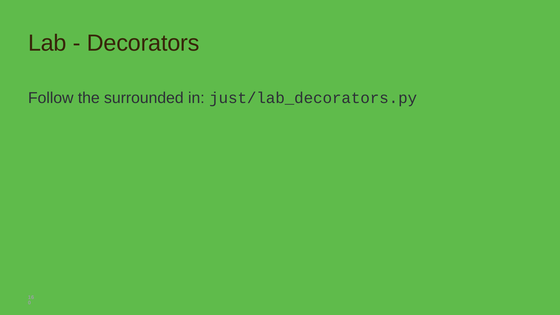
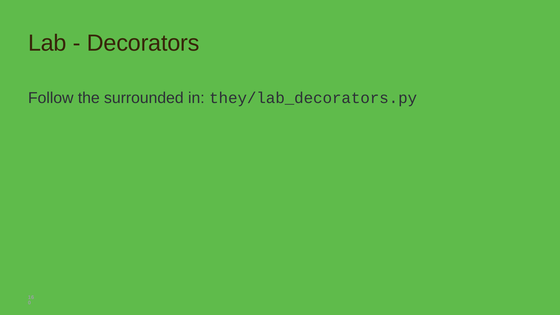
just/lab_decorators.py: just/lab_decorators.py -> they/lab_decorators.py
